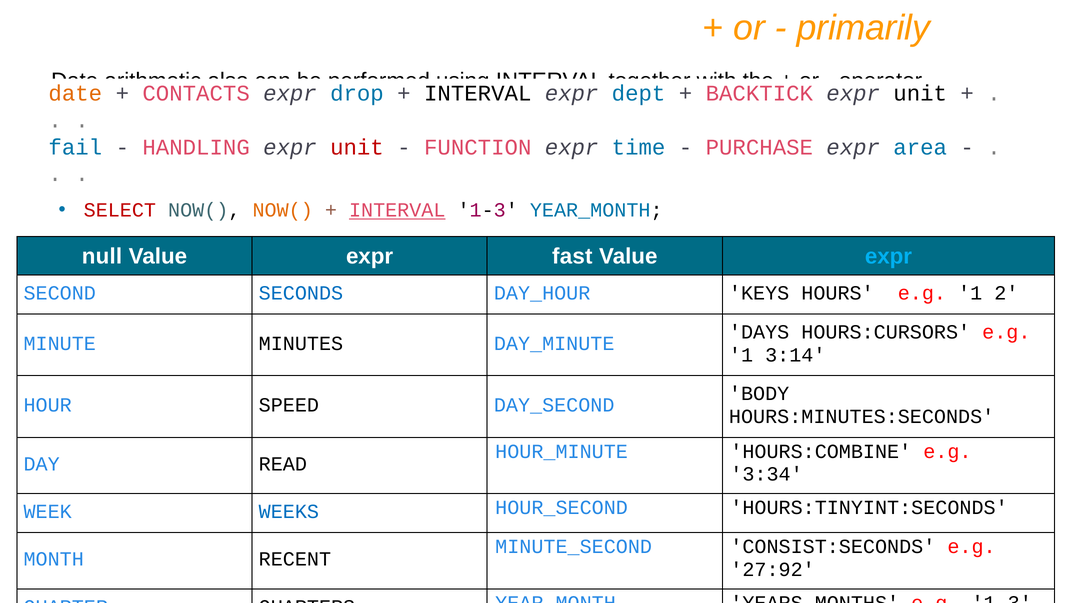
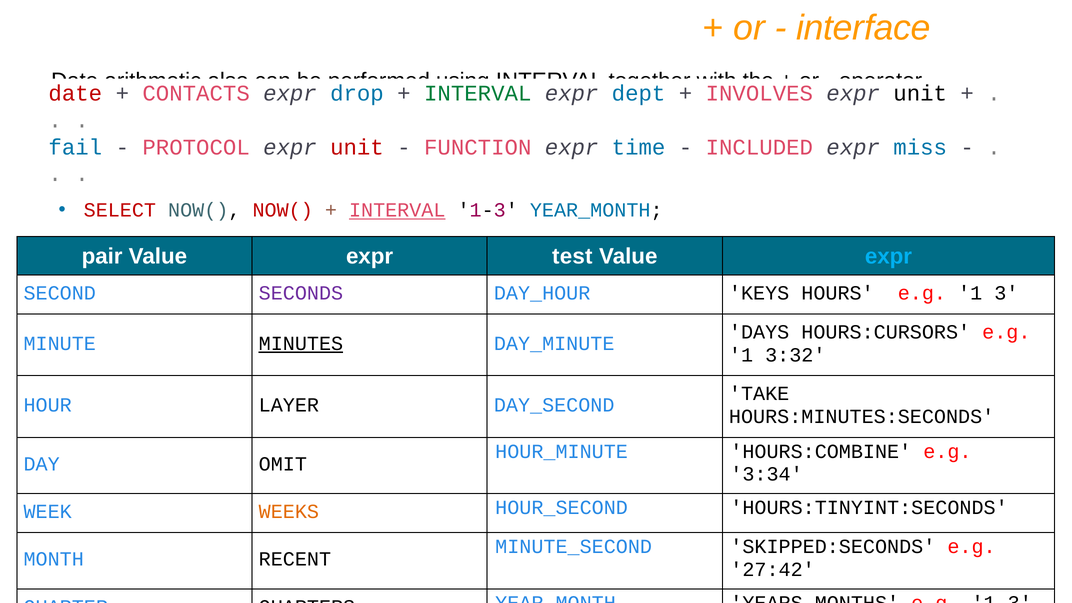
primarily: primarily -> interface
date at (75, 94) colour: orange -> red
INTERVAL at (478, 94) colour: black -> green
BACKTICK: BACKTICK -> INVOLVES
HANDLING: HANDLING -> PROTOCOL
PURCHASE: PURCHASE -> INCLUDED
area: area -> miss
NOW( at (283, 210) colour: orange -> red
null: null -> pair
fast: fast -> test
SECONDS colour: blue -> purple
2: 2 -> 3
MINUTES underline: none -> present
3:14: 3:14 -> 3:32
BODY: BODY -> TAKE
SPEED: SPEED -> LAYER
READ: READ -> OMIT
WEEKS colour: blue -> orange
CONSIST:SECONDS: CONSIST:SECONDS -> SKIPPED:SECONDS
27:92: 27:92 -> 27:42
